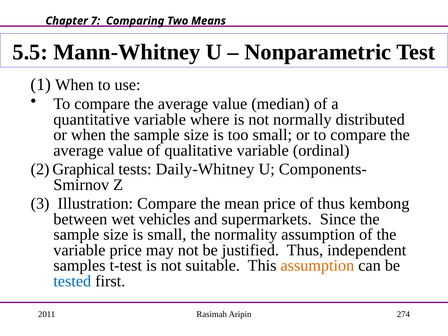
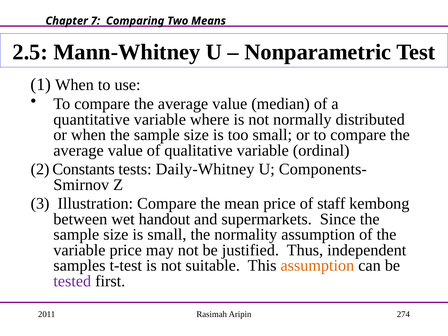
5.5: 5.5 -> 2.5
Graphical: Graphical -> Constants
of thus: thus -> staff
vehicles: vehicles -> handout
tested colour: blue -> purple
